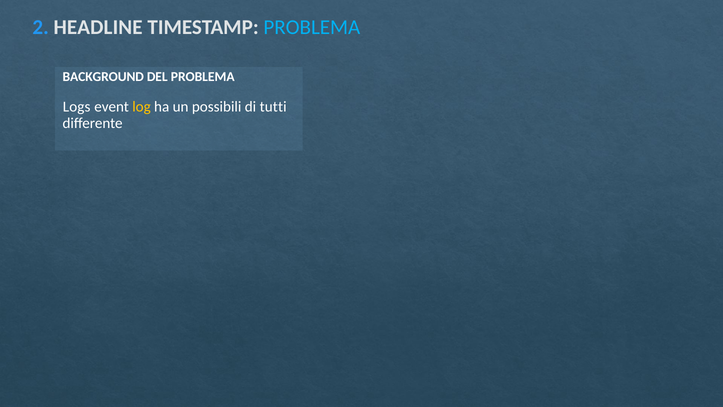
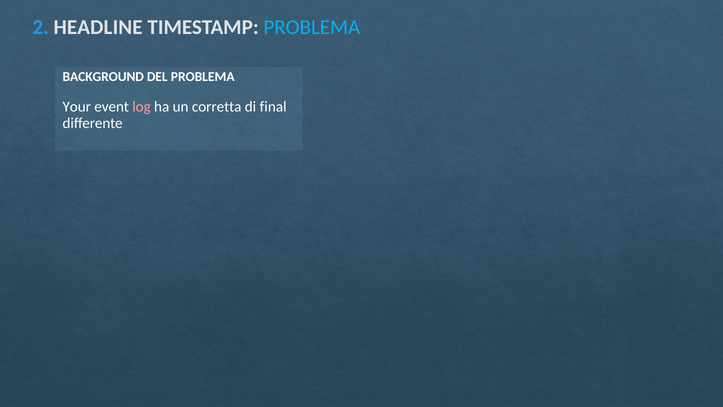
Logs: Logs -> Your
log colour: yellow -> pink
possibili: possibili -> corretta
tutti: tutti -> final
